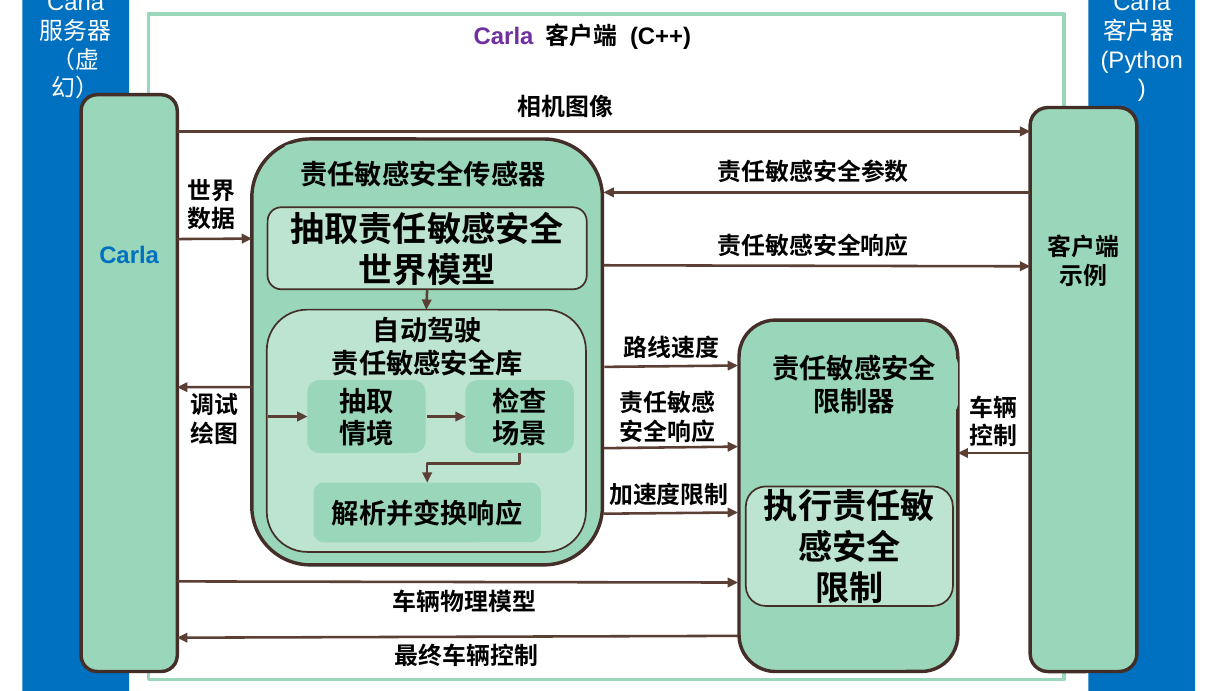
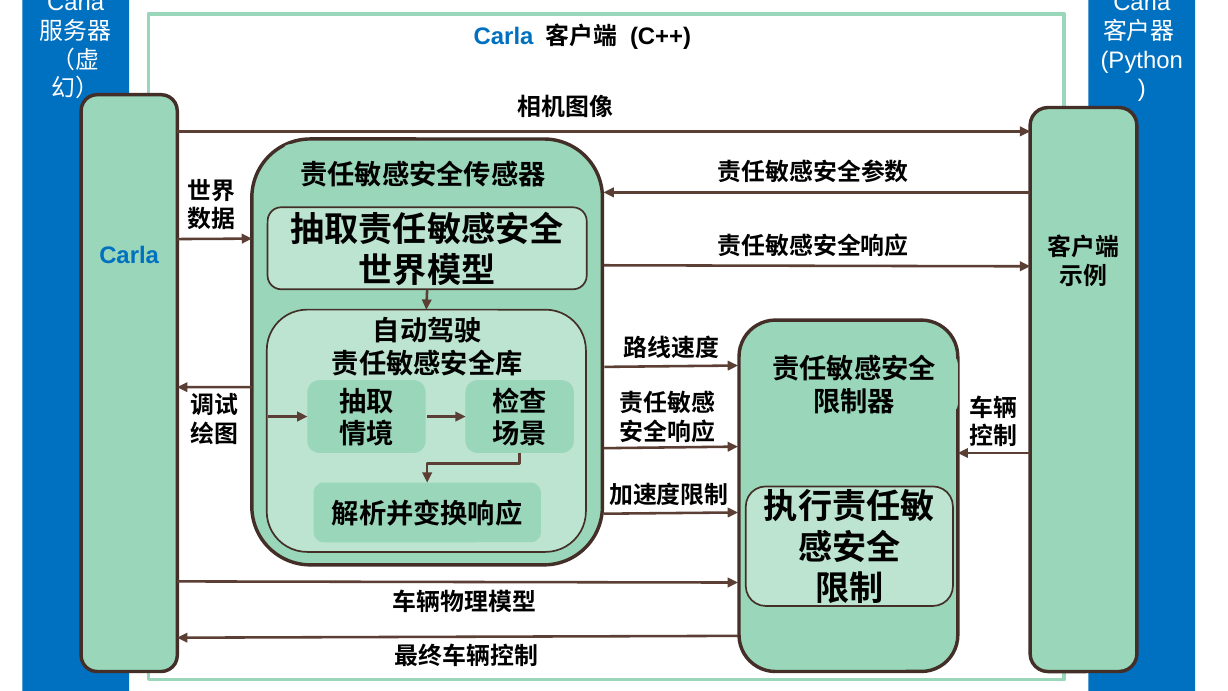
Carla at (504, 37) colour: purple -> blue
